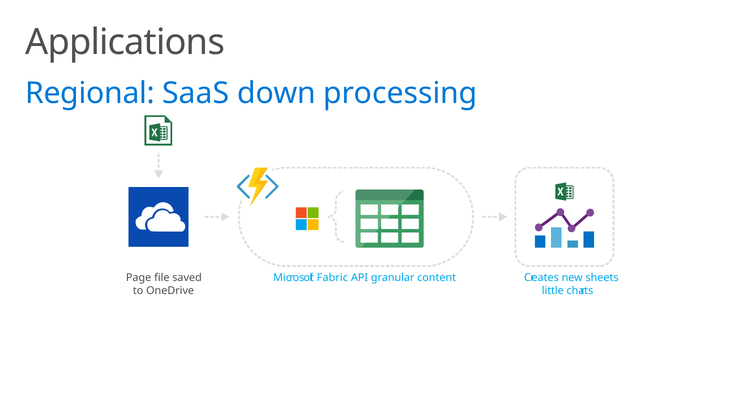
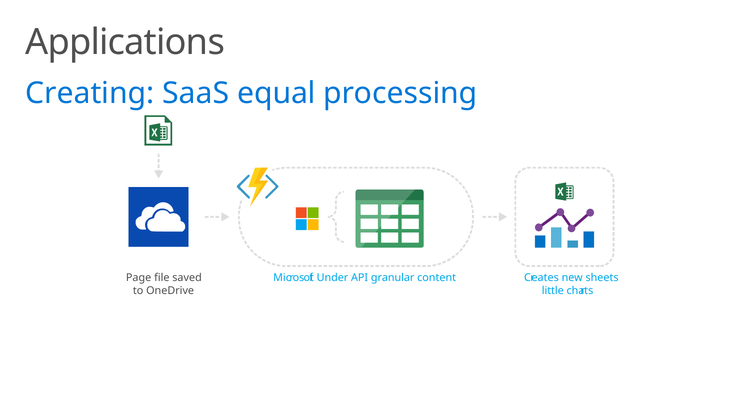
Regional: Regional -> Creating
down: down -> equal
Fabric: Fabric -> Under
